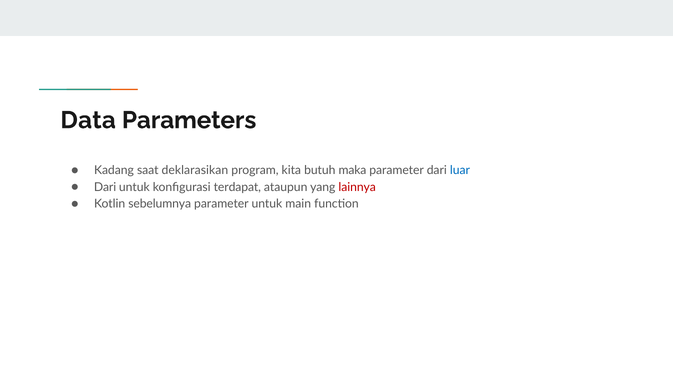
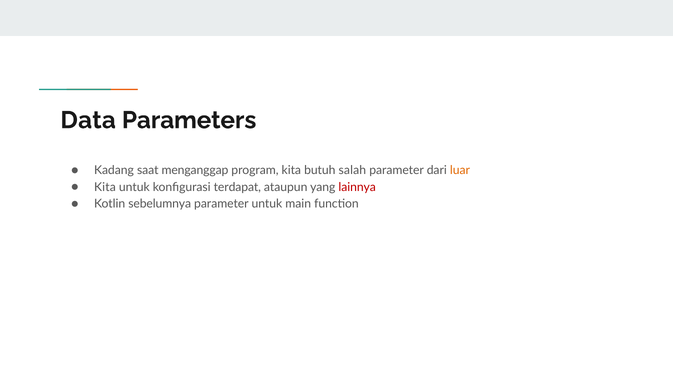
deklarasikan: deklarasikan -> menganggap
maka: maka -> salah
luar colour: blue -> orange
Dari at (105, 187): Dari -> Kita
